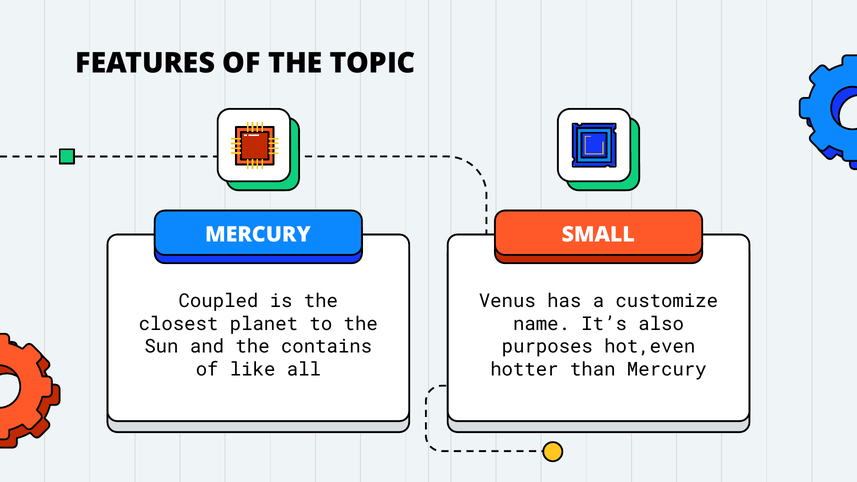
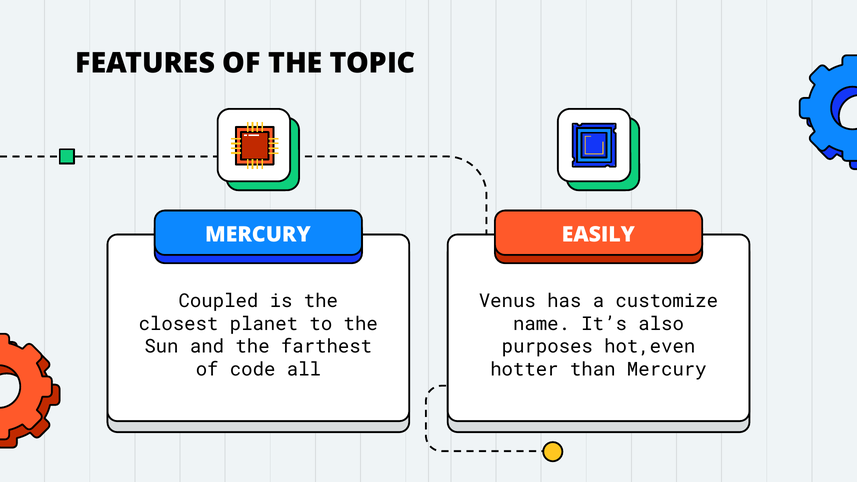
SMALL: SMALL -> EASILY
contains: contains -> farthest
like: like -> code
